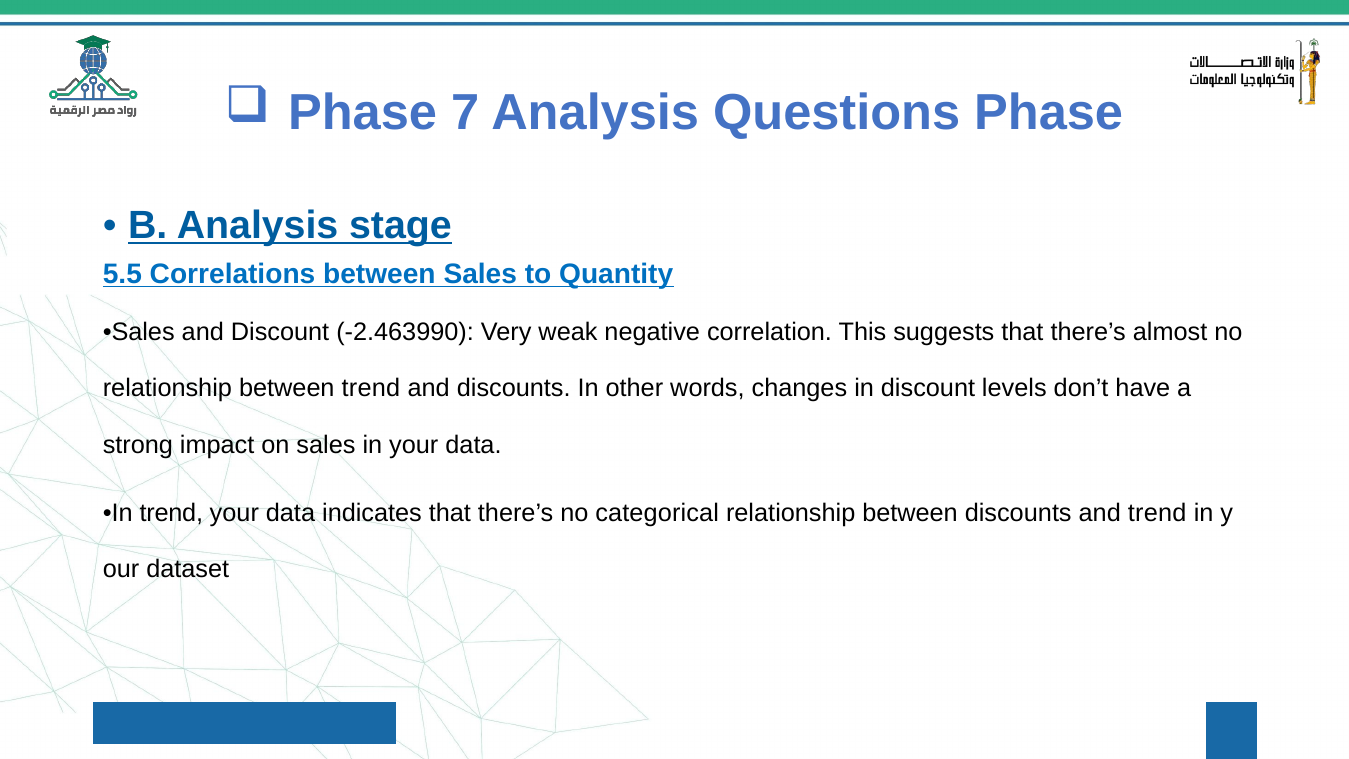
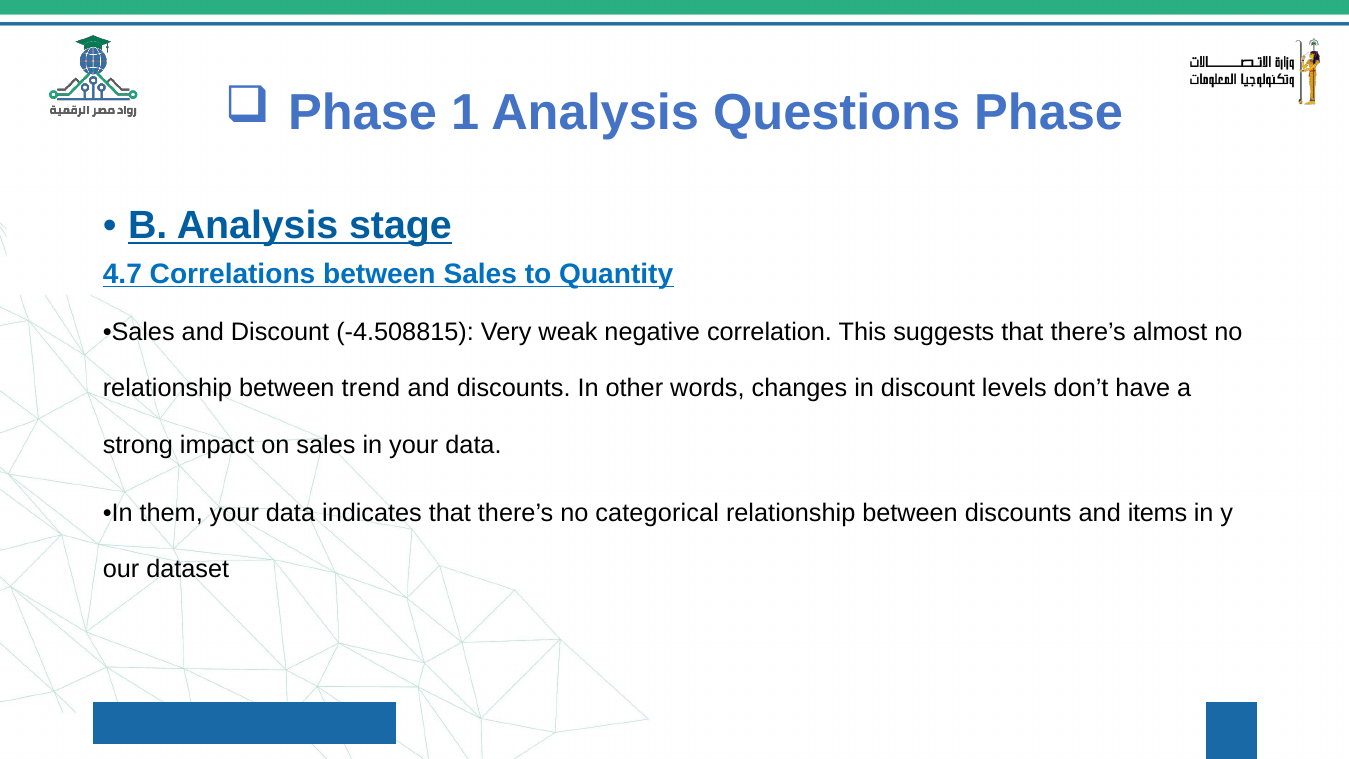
7: 7 -> 1
5.5: 5.5 -> 4.7
-2.463990: -2.463990 -> -4.508815
In trend: trend -> them
and trend: trend -> items
